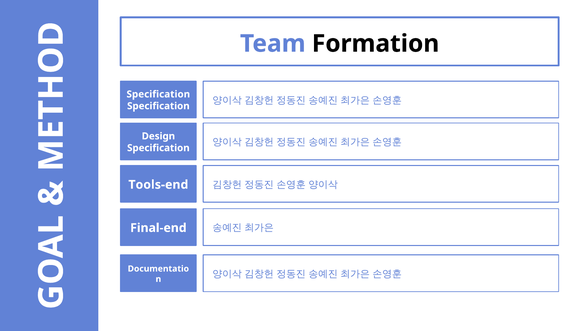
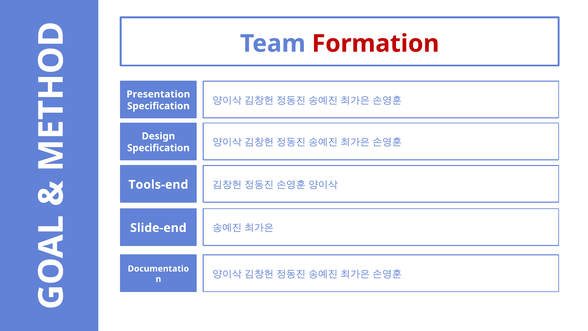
Formation colour: black -> red
Specification at (158, 94): Specification -> Presentation
Final-end: Final-end -> Slide-end
